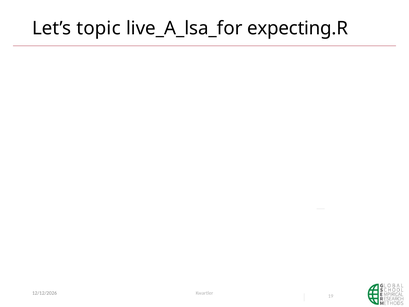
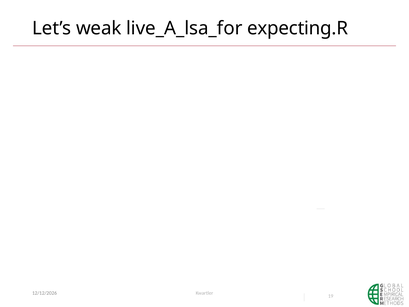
topic: topic -> weak
